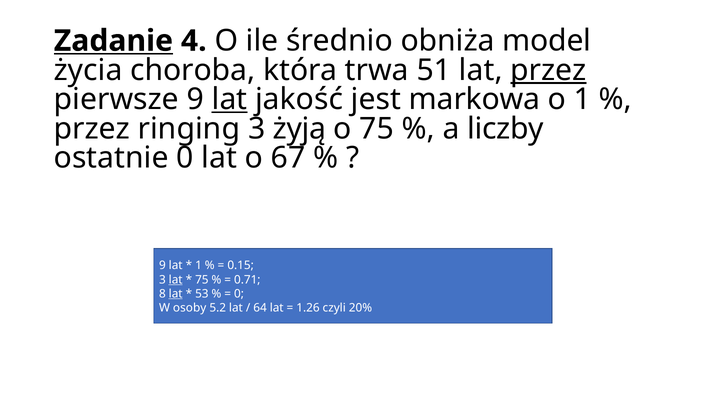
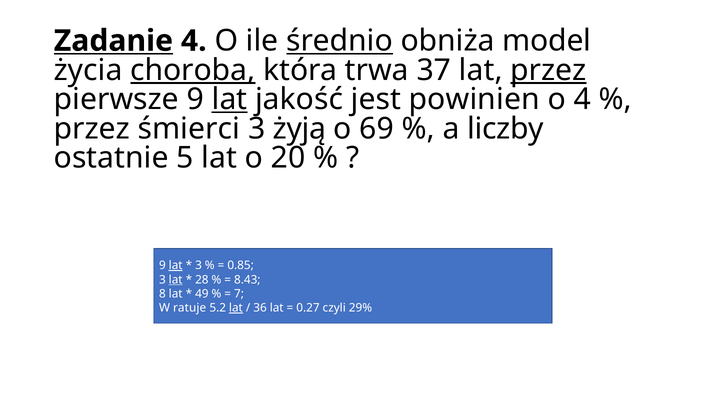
średnio underline: none -> present
choroba underline: none -> present
51: 51 -> 37
markowa: markowa -> powinien
o 1: 1 -> 4
ringing: ringing -> śmierci
o 75: 75 -> 69
ostatnie 0: 0 -> 5
67: 67 -> 20
lat at (176, 266) underline: none -> present
1 at (199, 266): 1 -> 3
0.15: 0.15 -> 0.85
75 at (202, 280): 75 -> 28
0.71: 0.71 -> 8.43
lat at (176, 294) underline: present -> none
53: 53 -> 49
0 at (239, 294): 0 -> 7
osoby: osoby -> ratuje
lat at (236, 308) underline: none -> present
64: 64 -> 36
1.26: 1.26 -> 0.27
20%: 20% -> 29%
